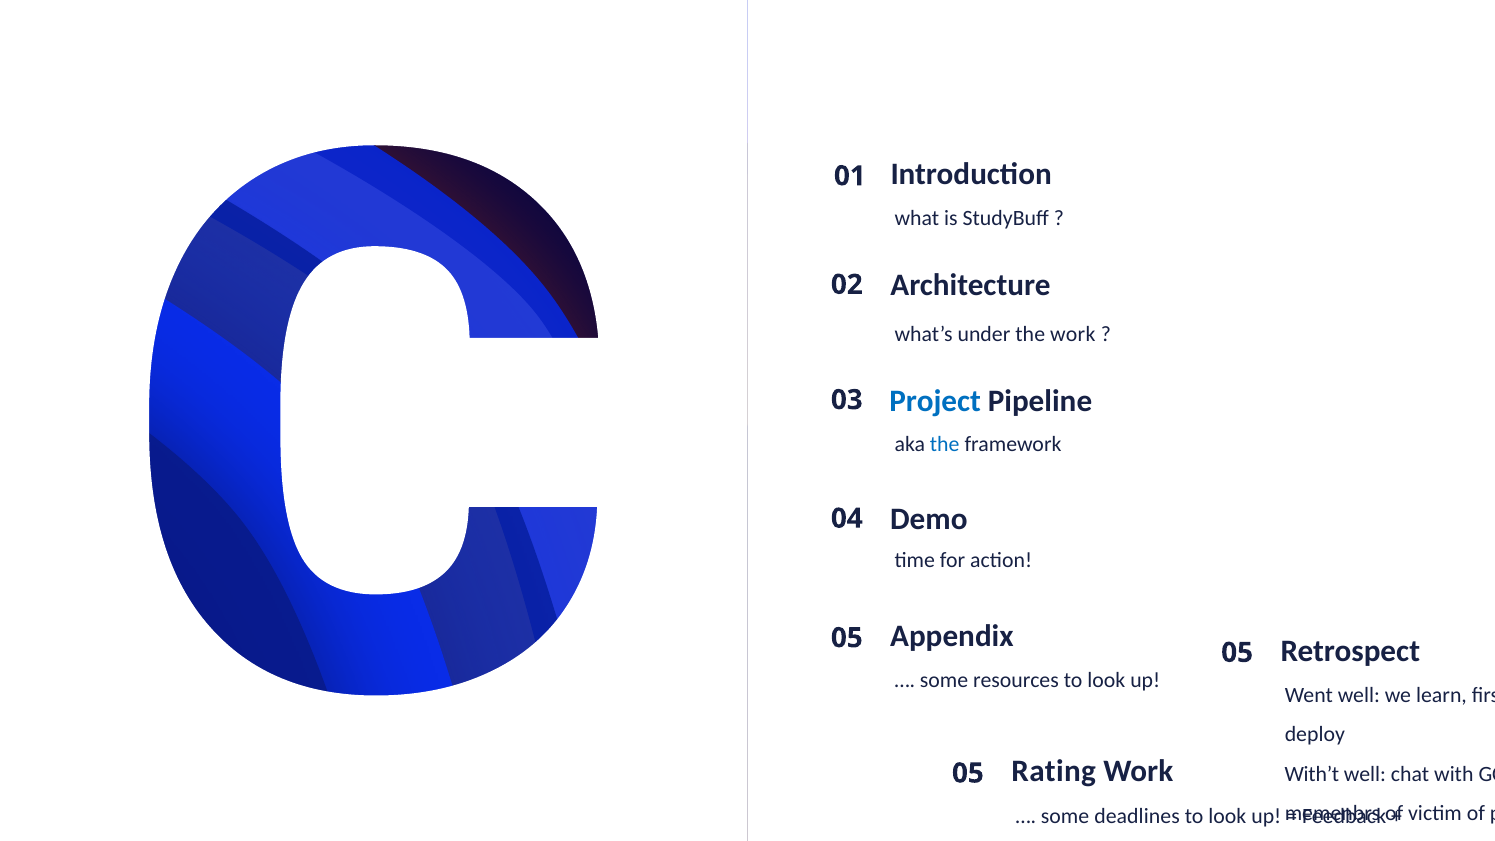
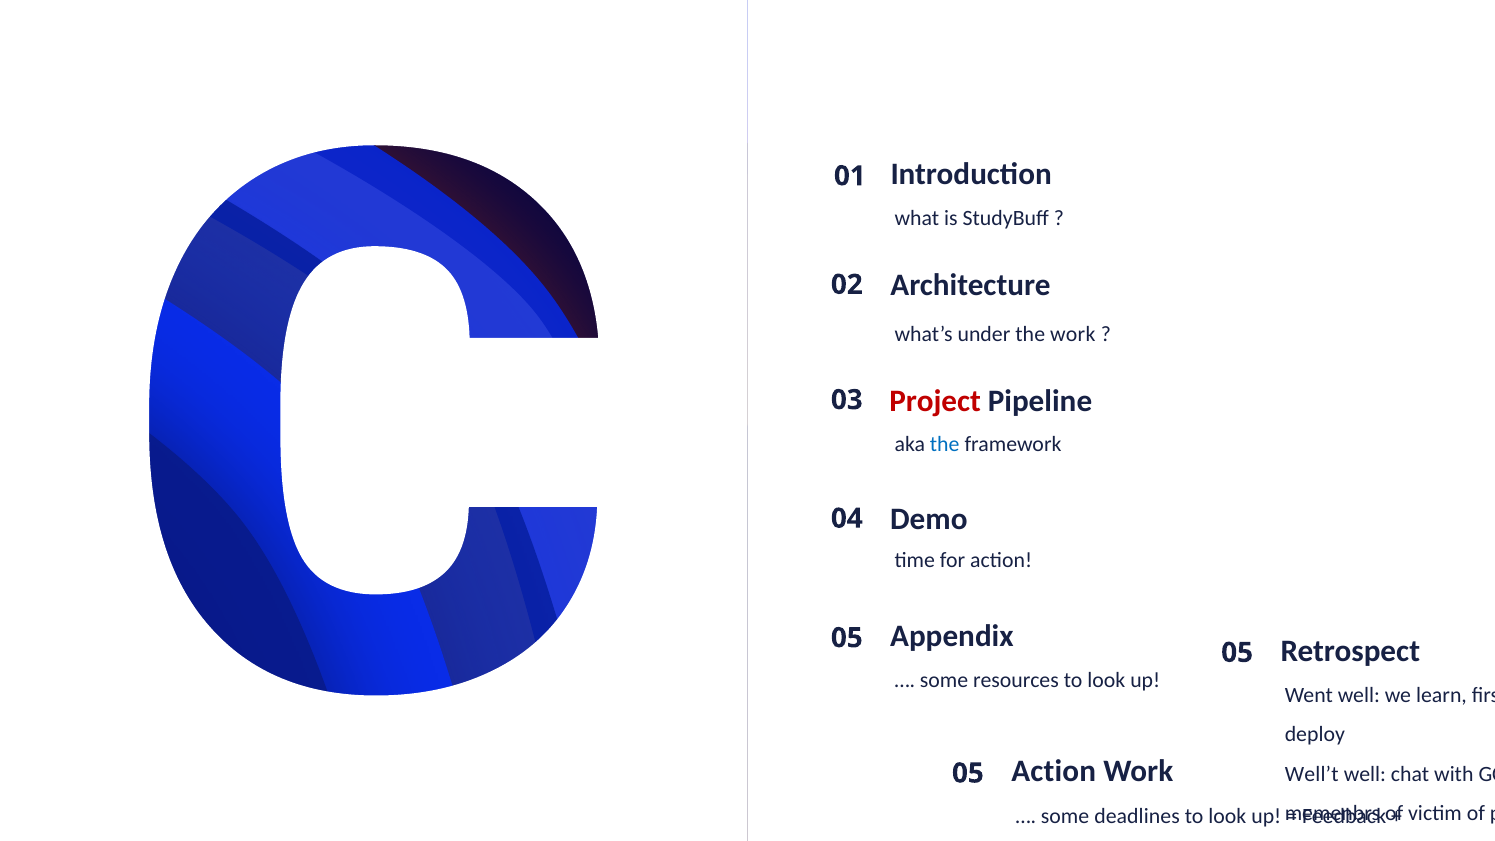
Project colour: blue -> red
Rating at (1054, 772): Rating -> Action
With’t: With’t -> Well’t
